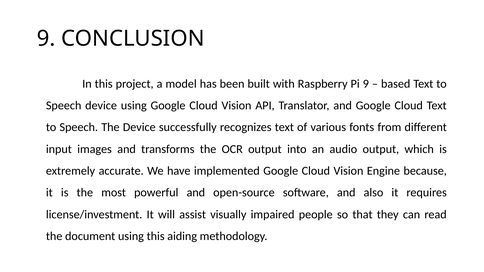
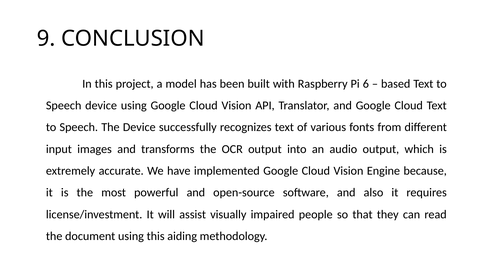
Pi 9: 9 -> 6
